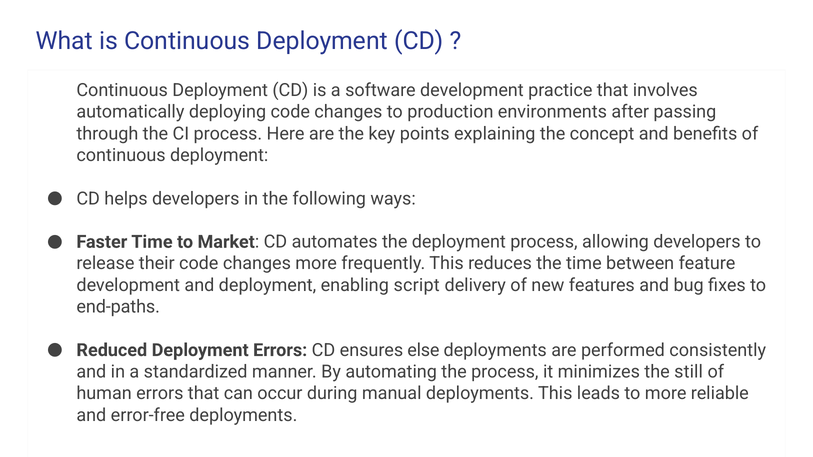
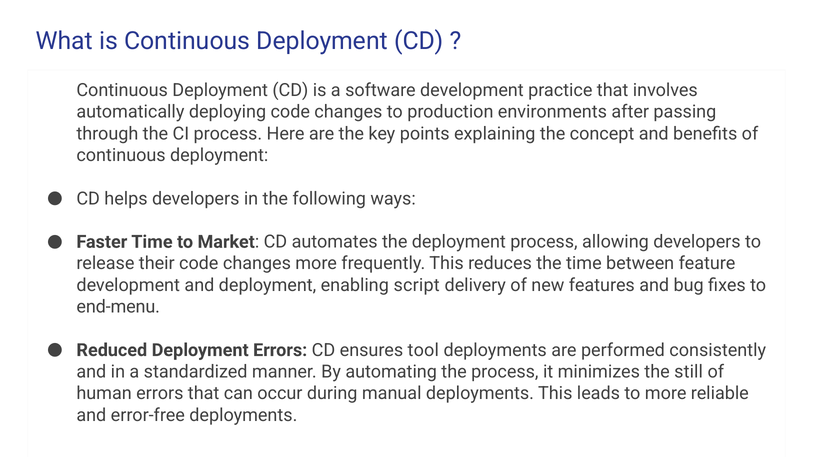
end-paths: end-paths -> end-menu
else: else -> tool
